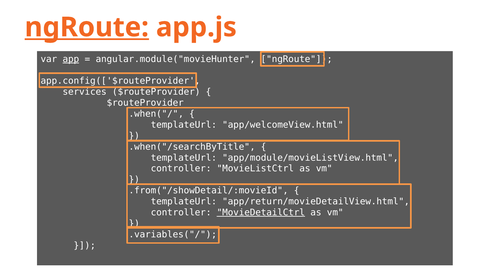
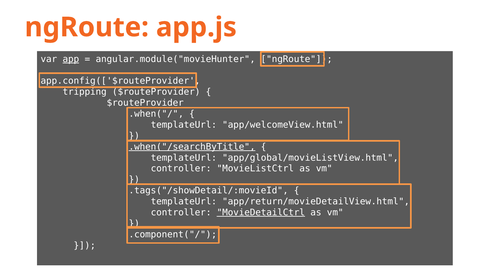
ngRoute at (87, 27) underline: present -> none
services: services -> tripping
.when("/searchByTitle underline: none -> present
app/module/movieListView.html: app/module/movieListView.html -> app/global/movieListView.html
.from("/showDetail/:movieId: .from("/showDetail/:movieId -> .tags("/showDetail/:movieId
.variables("/: .variables("/ -> .component("/
